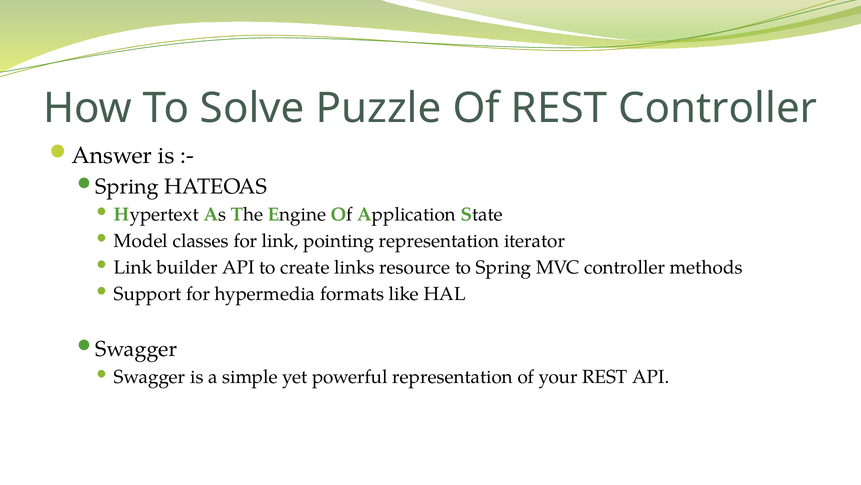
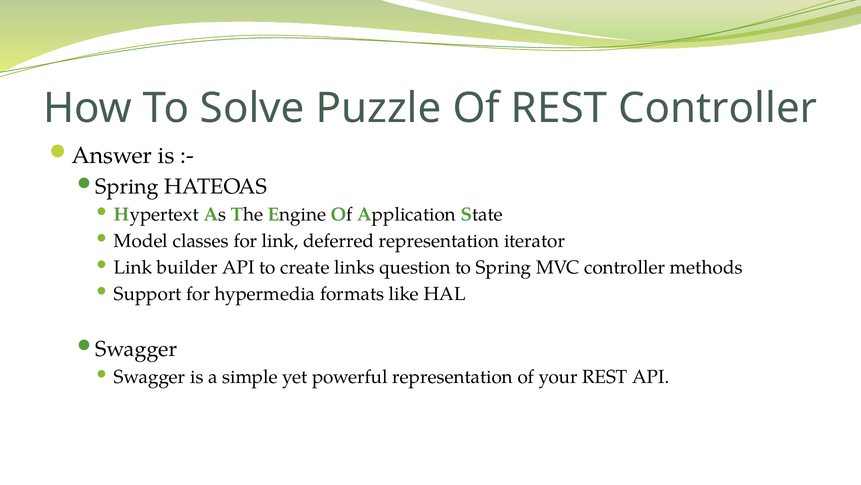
pointing: pointing -> deferred
resource: resource -> question
